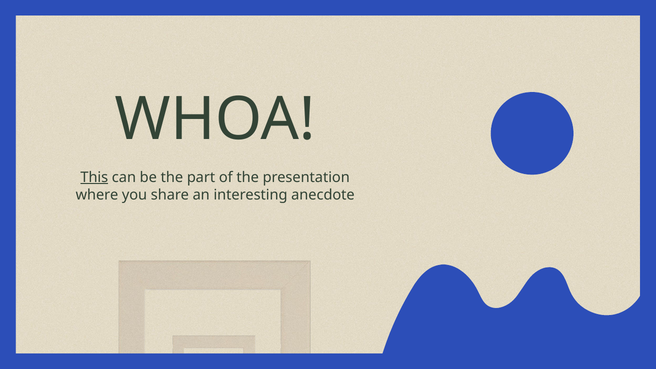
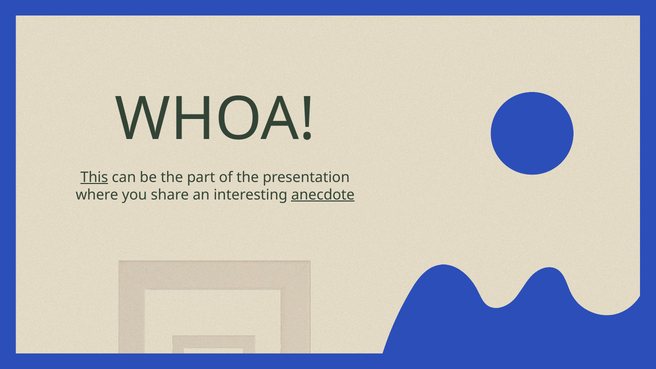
anecdote underline: none -> present
